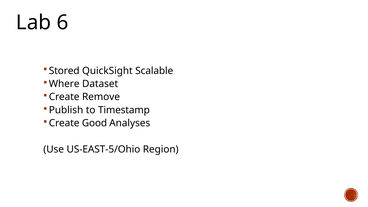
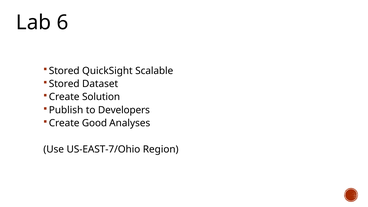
Where at (64, 84): Where -> Stored
Remove: Remove -> Solution
Timestamp: Timestamp -> Developers
US-EAST-5/Ohio: US-EAST-5/Ohio -> US-EAST-7/Ohio
